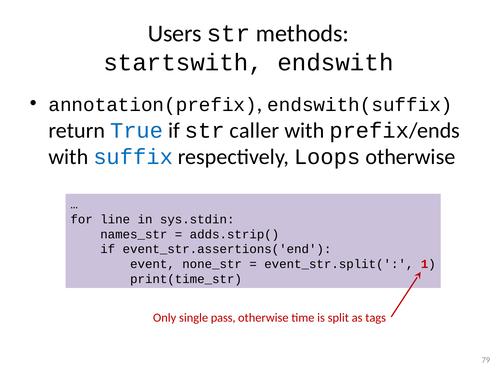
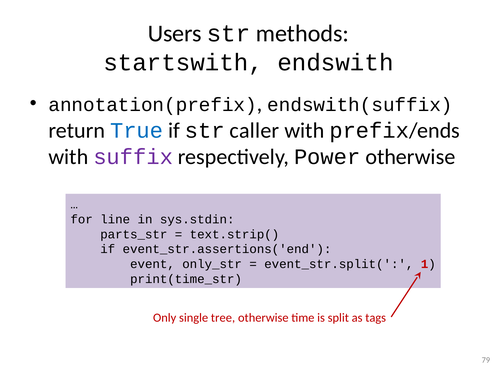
suffix colour: blue -> purple
Loops: Loops -> Power
names_str: names_str -> parts_str
adds.strip(: adds.strip( -> text.strip(
none_str: none_str -> only_str
pass: pass -> tree
